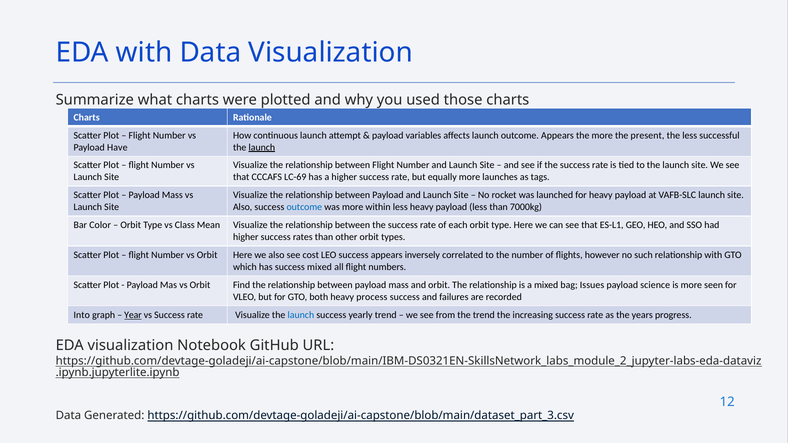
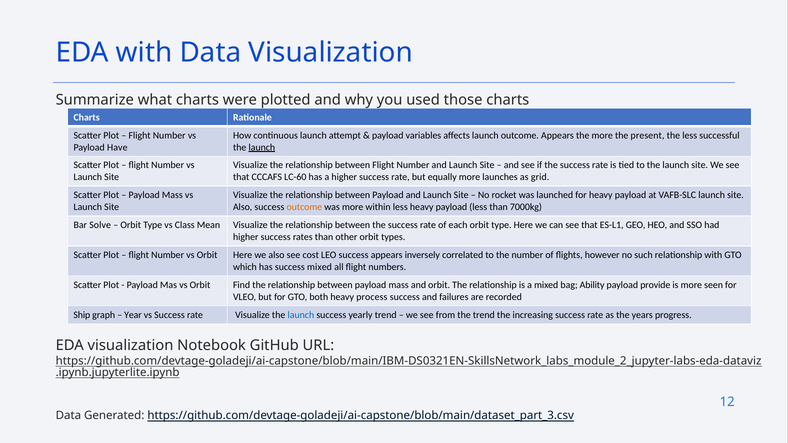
LC-69: LC-69 -> LC-60
tags: tags -> grid
outcome at (304, 207) colour: blue -> orange
Color: Color -> Solve
Issues: Issues -> Ability
science: science -> provide
Into: Into -> Ship
Year underline: present -> none
